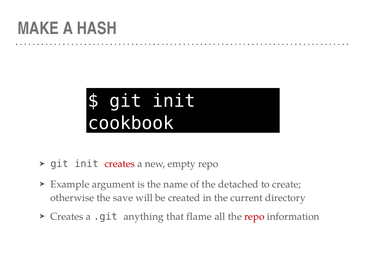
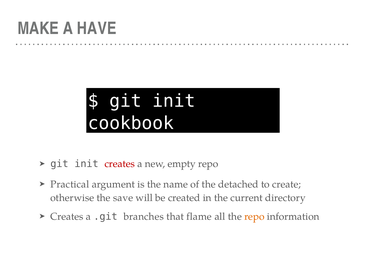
HASH: HASH -> HAVE
Example: Example -> Practical
anything: anything -> branches
repo at (254, 216) colour: red -> orange
